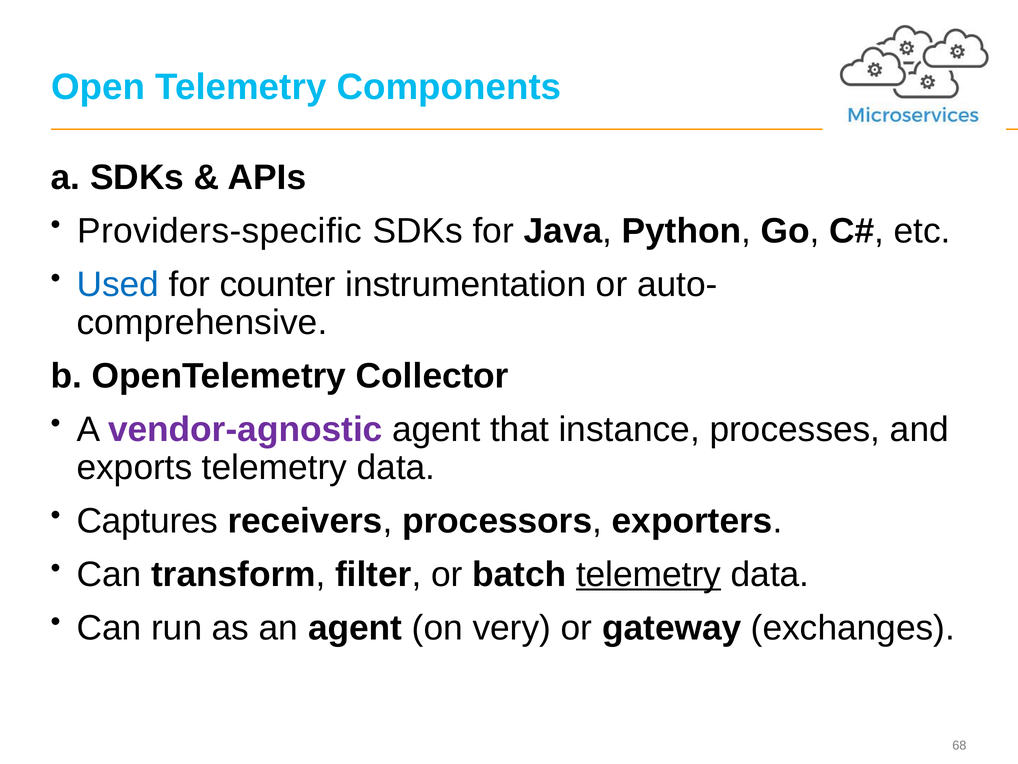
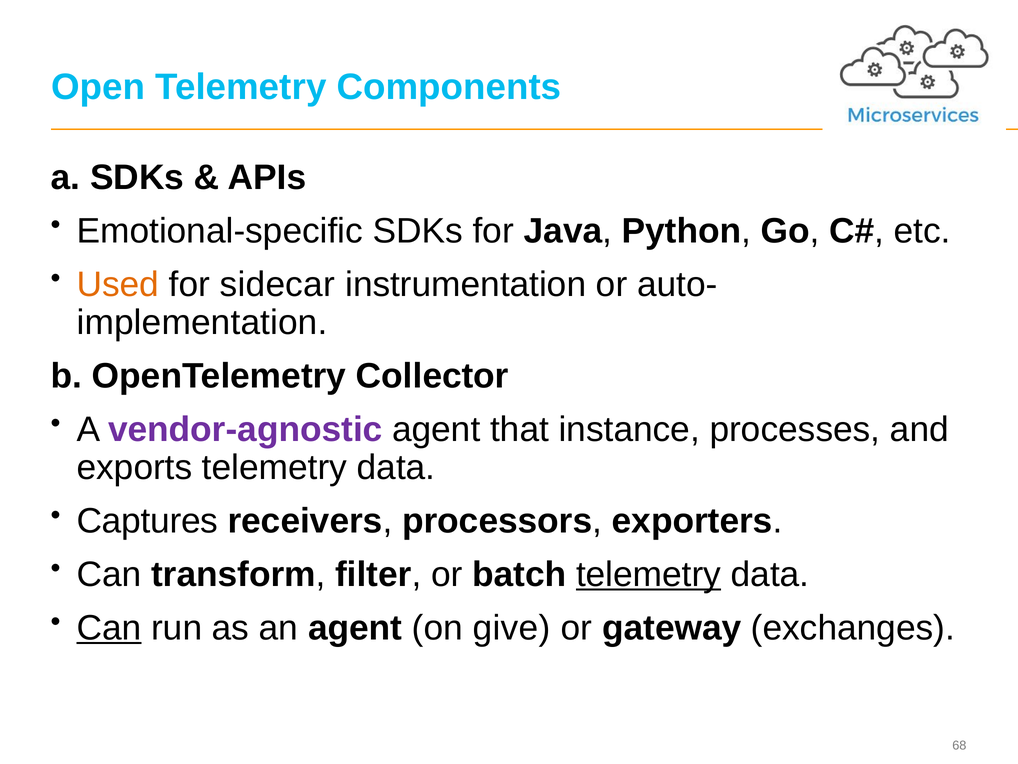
Providers-specific: Providers-specific -> Emotional-specific
Used colour: blue -> orange
counter: counter -> sidecar
comprehensive: comprehensive -> implementation
Can at (109, 627) underline: none -> present
very: very -> give
